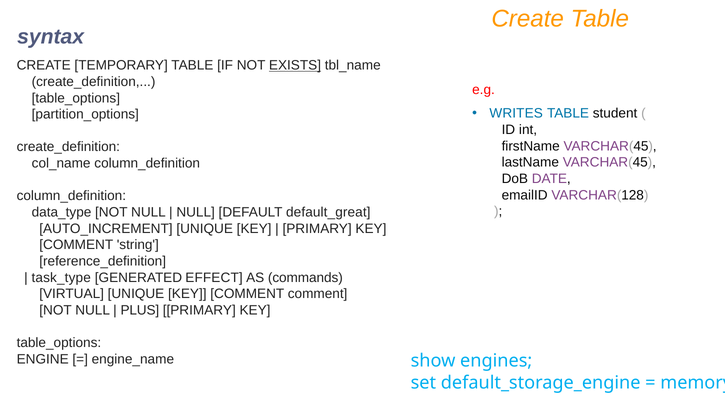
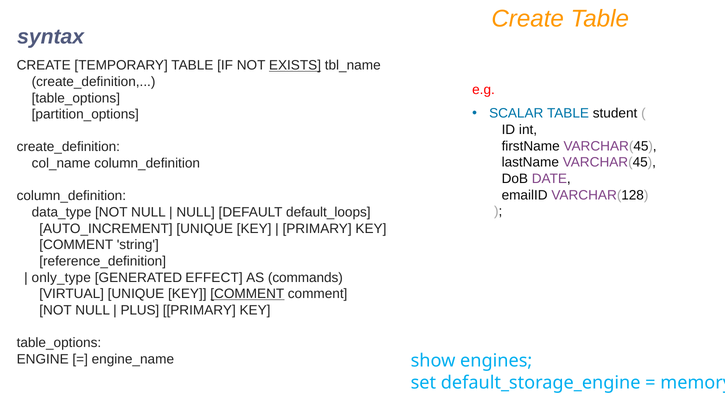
WRITES: WRITES -> SCALAR
default_great: default_great -> default_loops
task_type: task_type -> only_type
COMMENT at (247, 294) underline: none -> present
